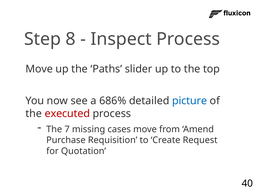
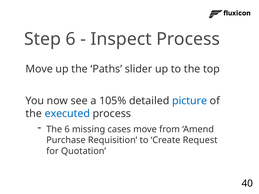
Step 8: 8 -> 6
686%: 686% -> 105%
executed colour: red -> blue
The 7: 7 -> 6
